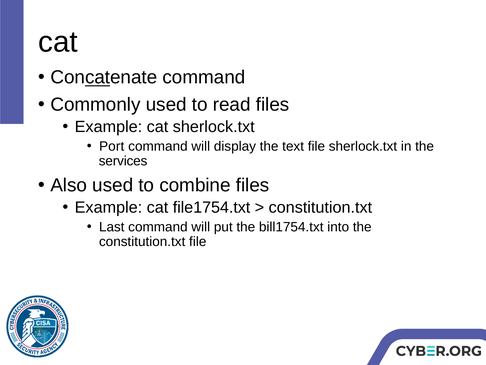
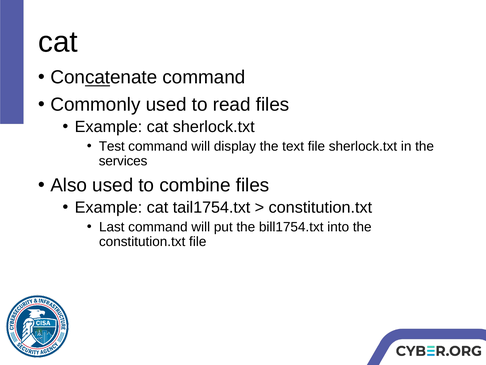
Port: Port -> Test
file1754.txt: file1754.txt -> tail1754.txt
